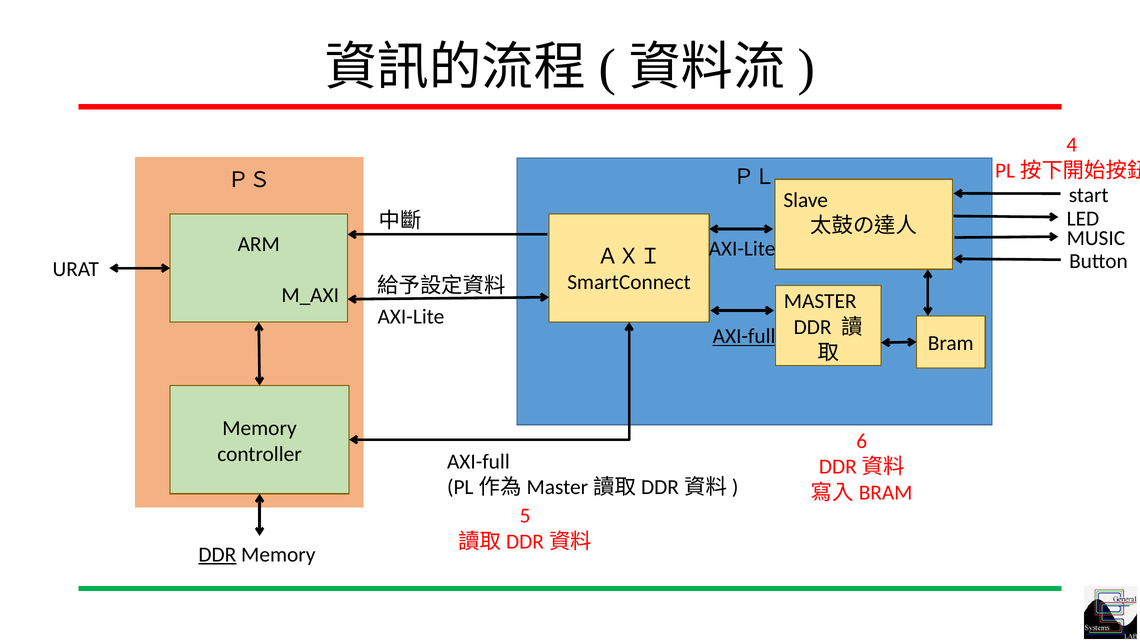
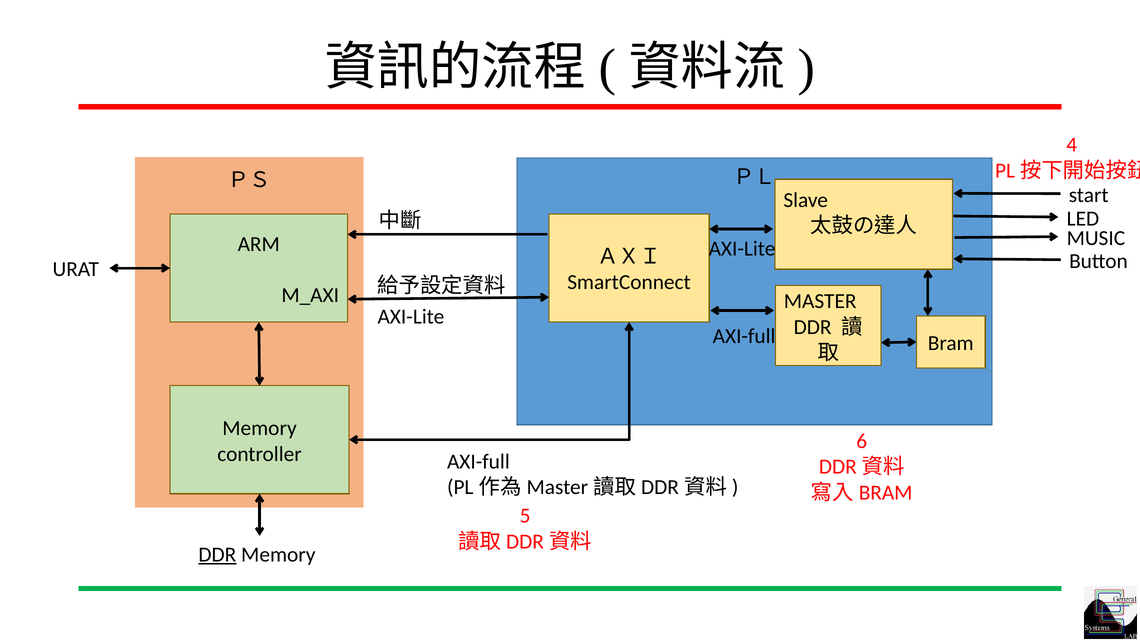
AXI-full at (744, 336) underline: present -> none
